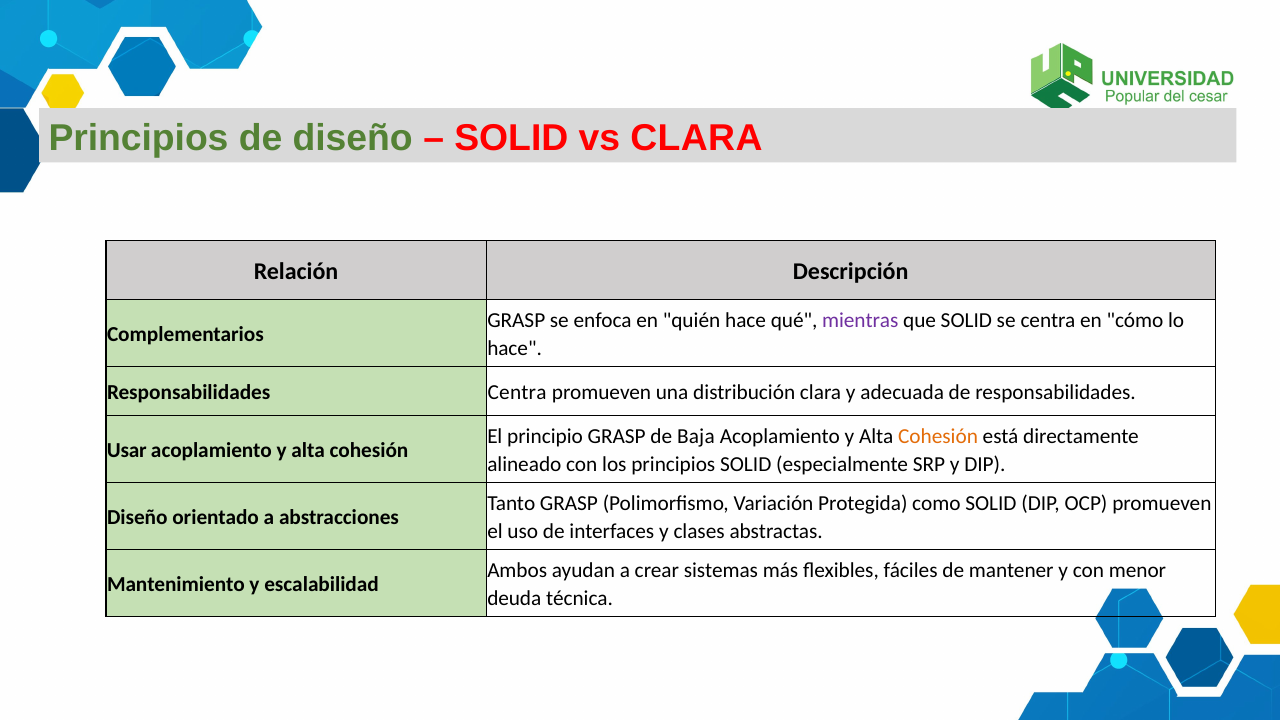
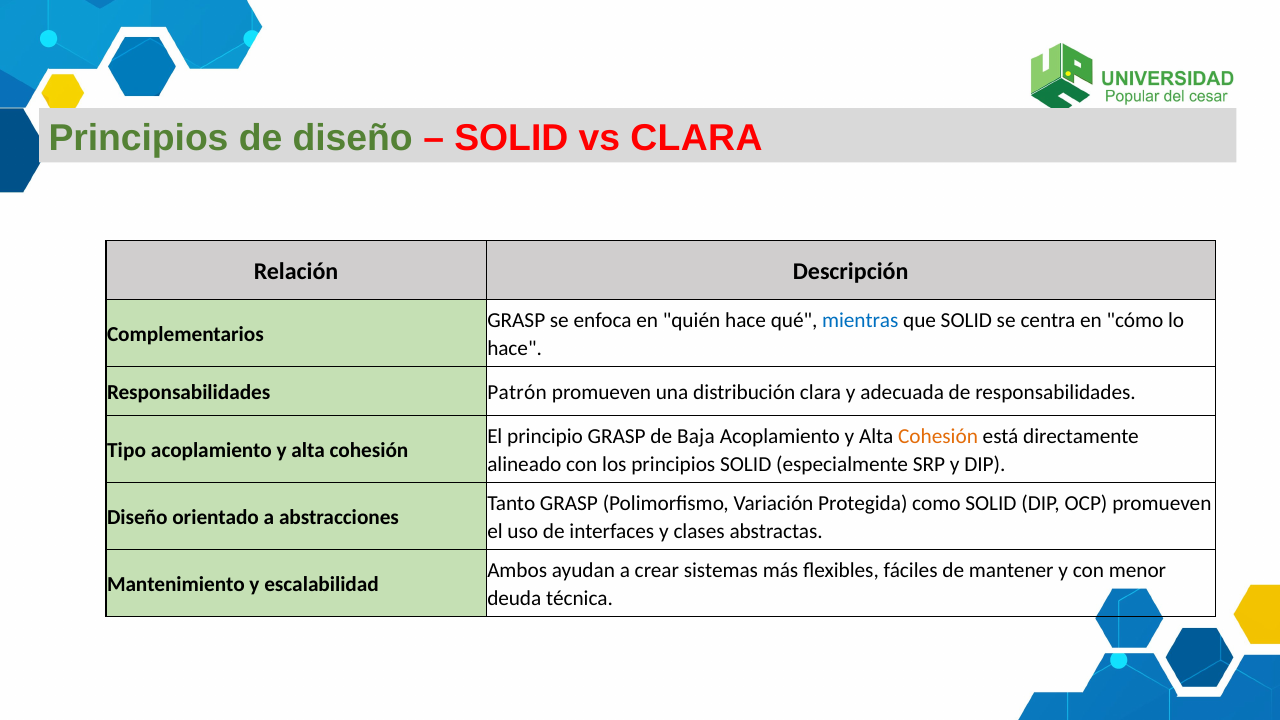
mientras colour: purple -> blue
Responsabilidades Centra: Centra -> Patrón
Usar: Usar -> Tipo
